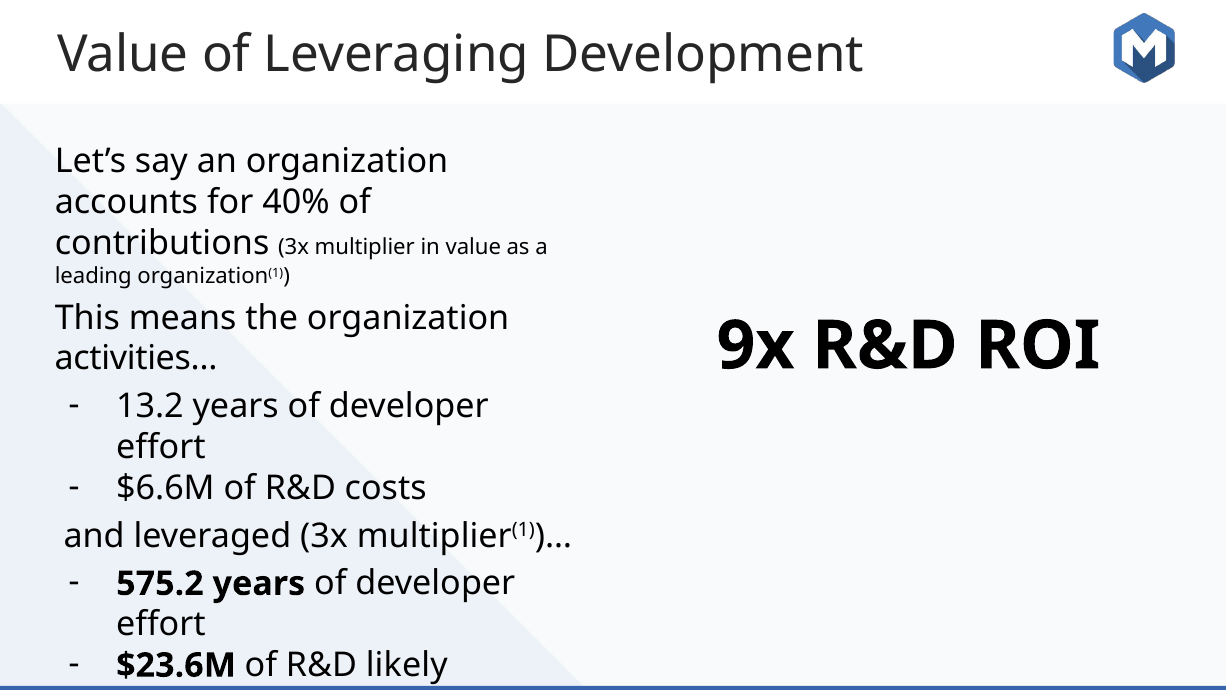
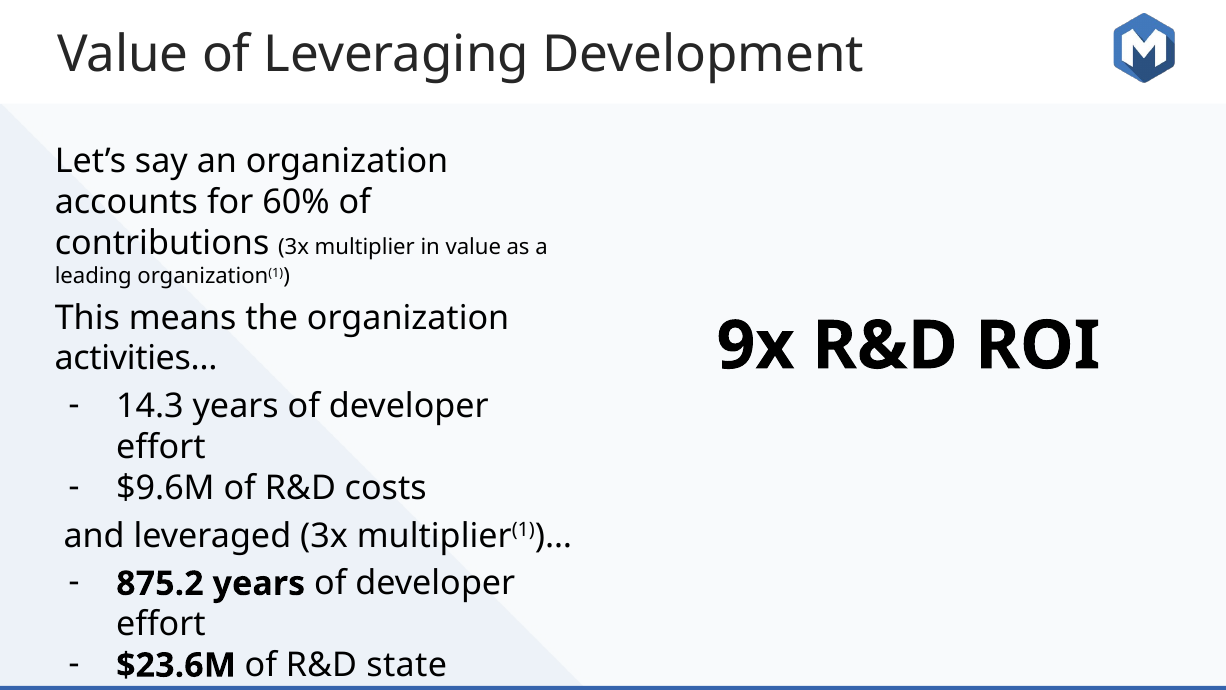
40%: 40% -> 60%
13.2: 13.2 -> 14.3
$6.6M: $6.6M -> $9.6M
575.2: 575.2 -> 875.2
likely: likely -> state
